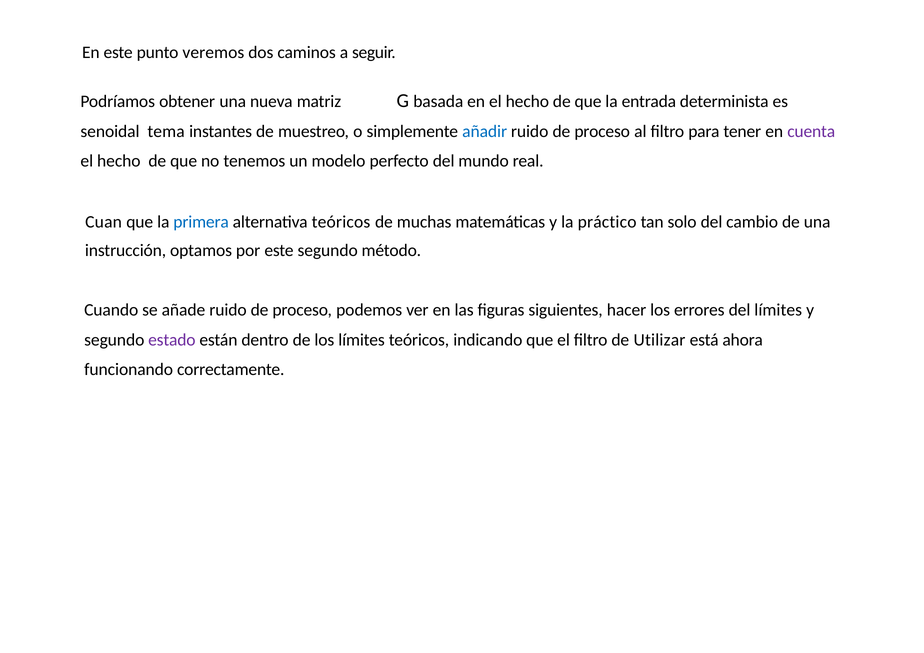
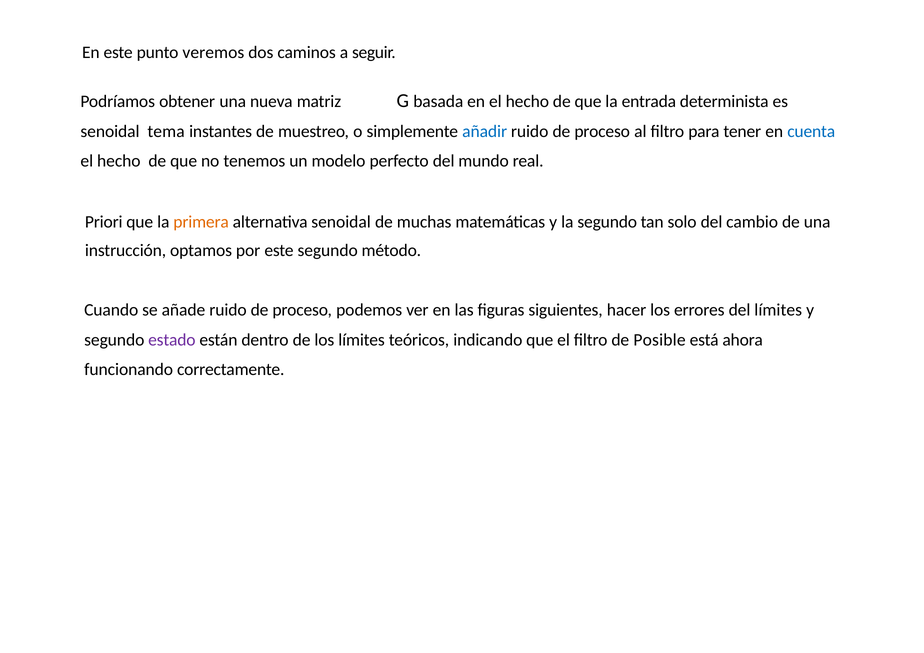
cuenta colour: purple -> blue
Cuan: Cuan -> Priori
primera colour: blue -> orange
alternativa teóricos: teóricos -> senoidal
la práctico: práctico -> segundo
Utilizar: Utilizar -> Posible
